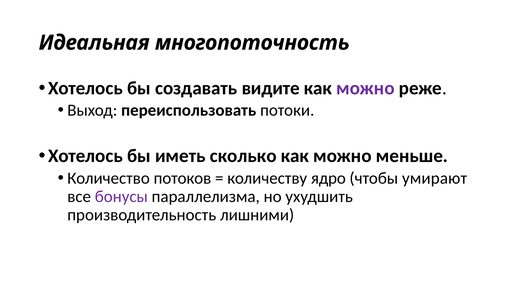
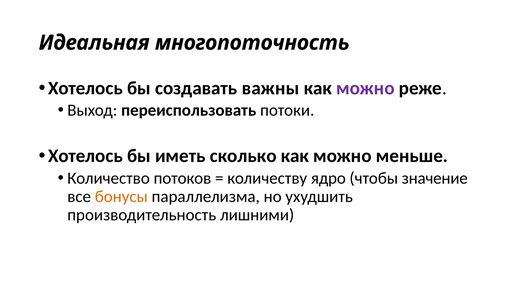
видите: видите -> важны
умирают: умирают -> значение
бонусы colour: purple -> orange
